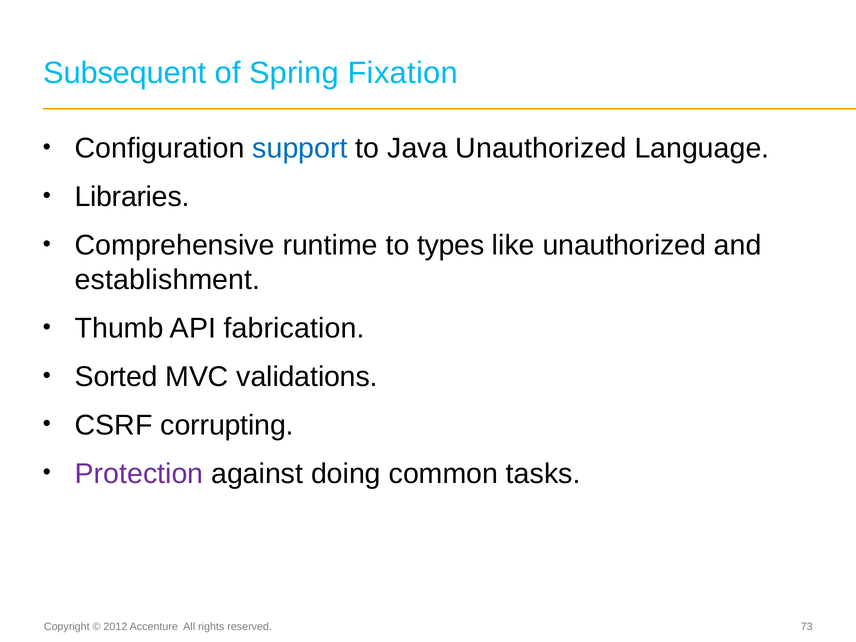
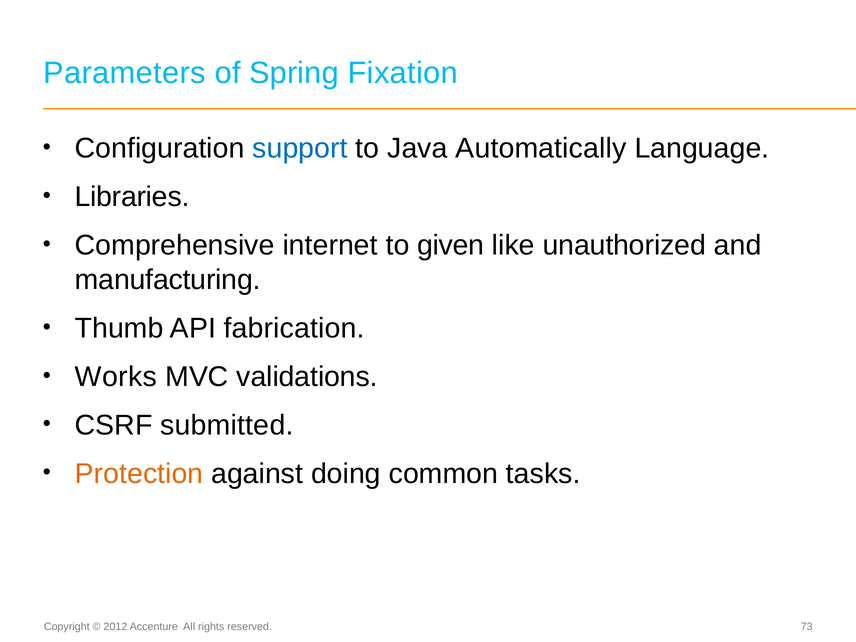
Subsequent: Subsequent -> Parameters
Java Unauthorized: Unauthorized -> Automatically
runtime: runtime -> internet
types: types -> given
establishment: establishment -> manufacturing
Sorted: Sorted -> Works
corrupting: corrupting -> submitted
Protection colour: purple -> orange
